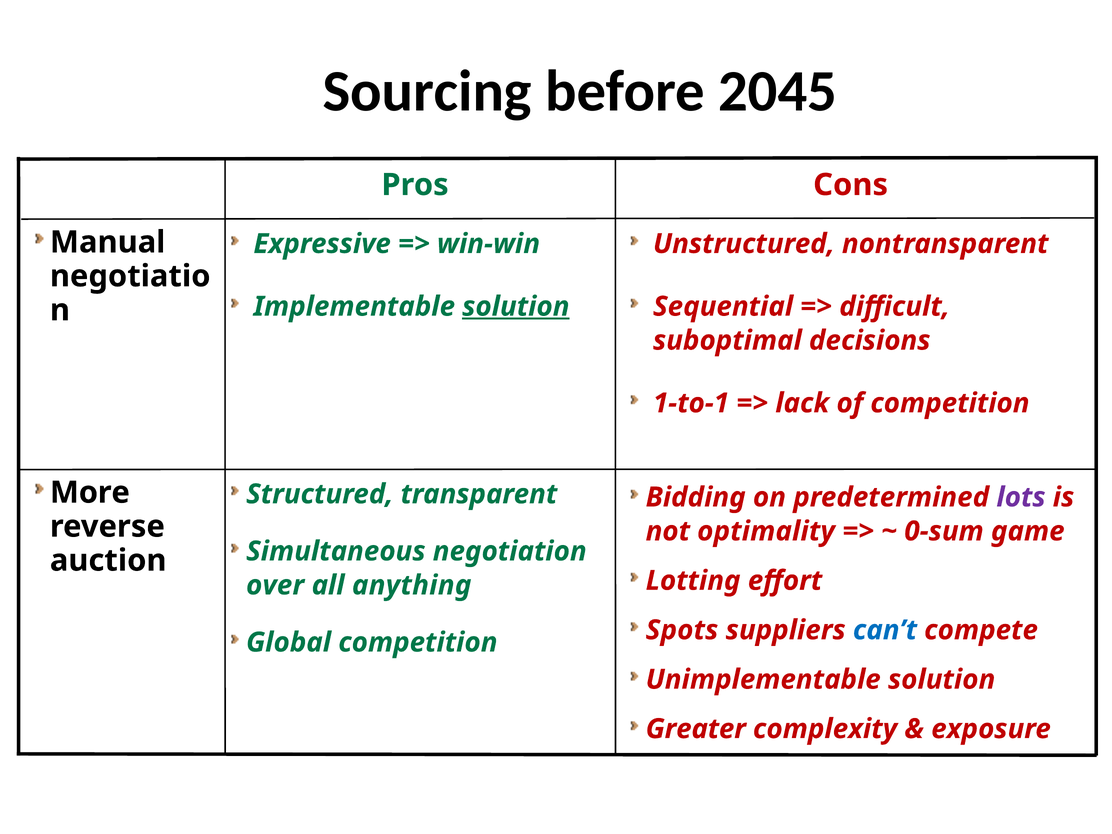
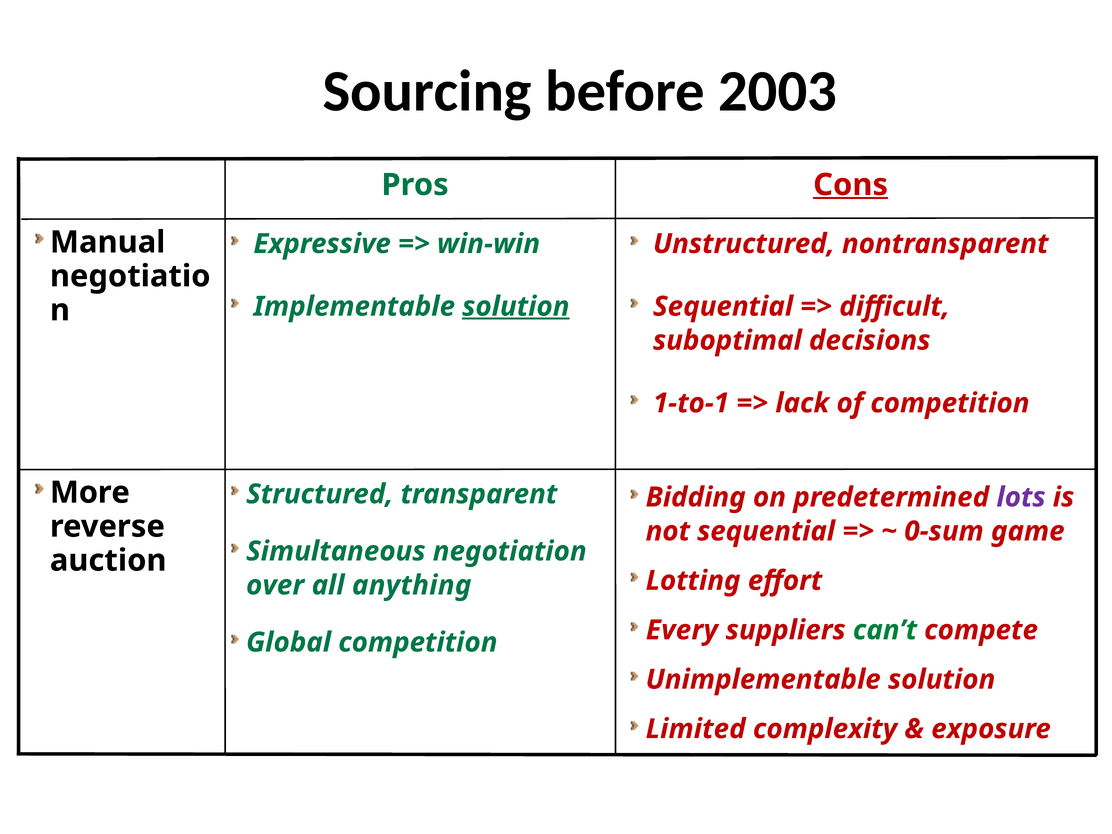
2045: 2045 -> 2003
Cons underline: none -> present
not optimality: optimality -> sequential
Spots: Spots -> Every
can’t colour: blue -> green
Greater: Greater -> Limited
